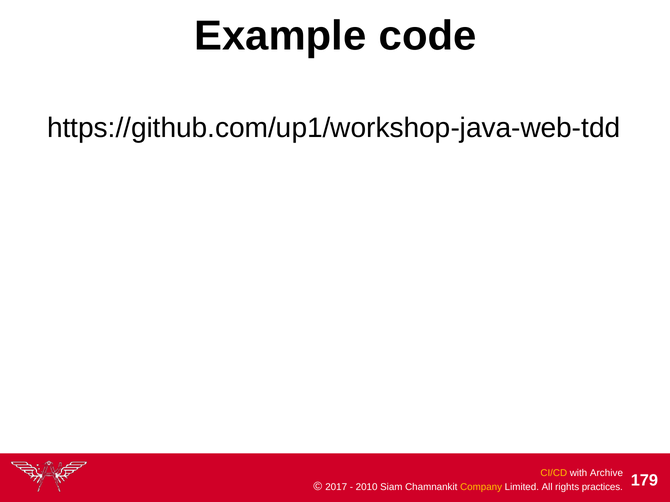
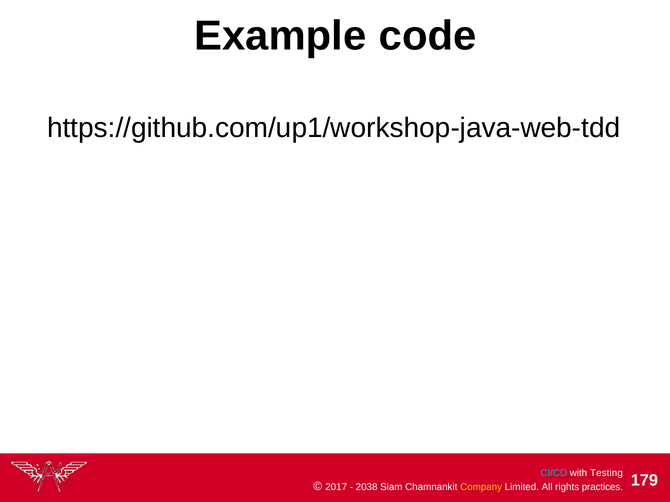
CI/CD colour: yellow -> light blue
Archive: Archive -> Testing
2010: 2010 -> 2038
